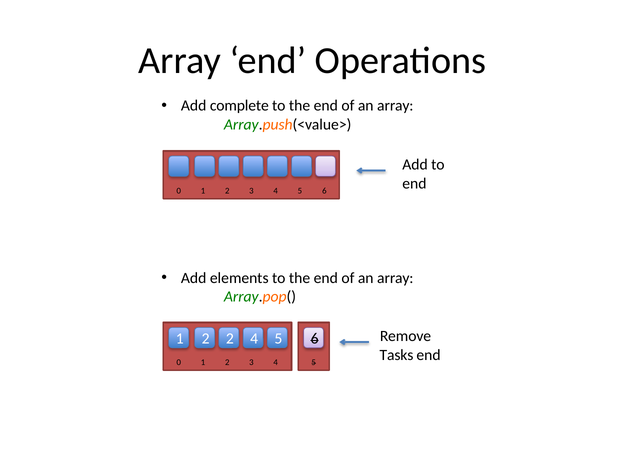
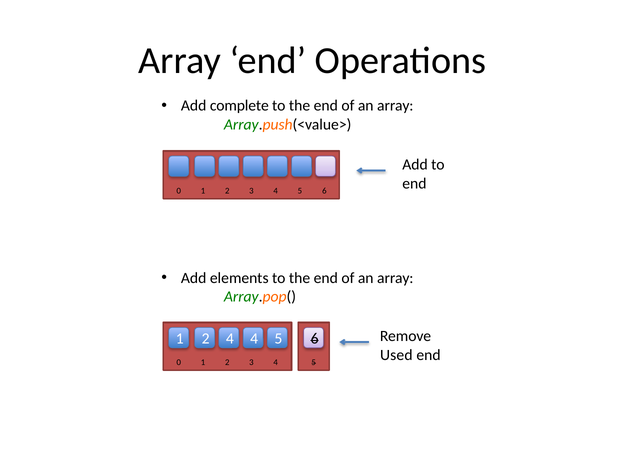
2 2: 2 -> 4
Tasks: Tasks -> Used
